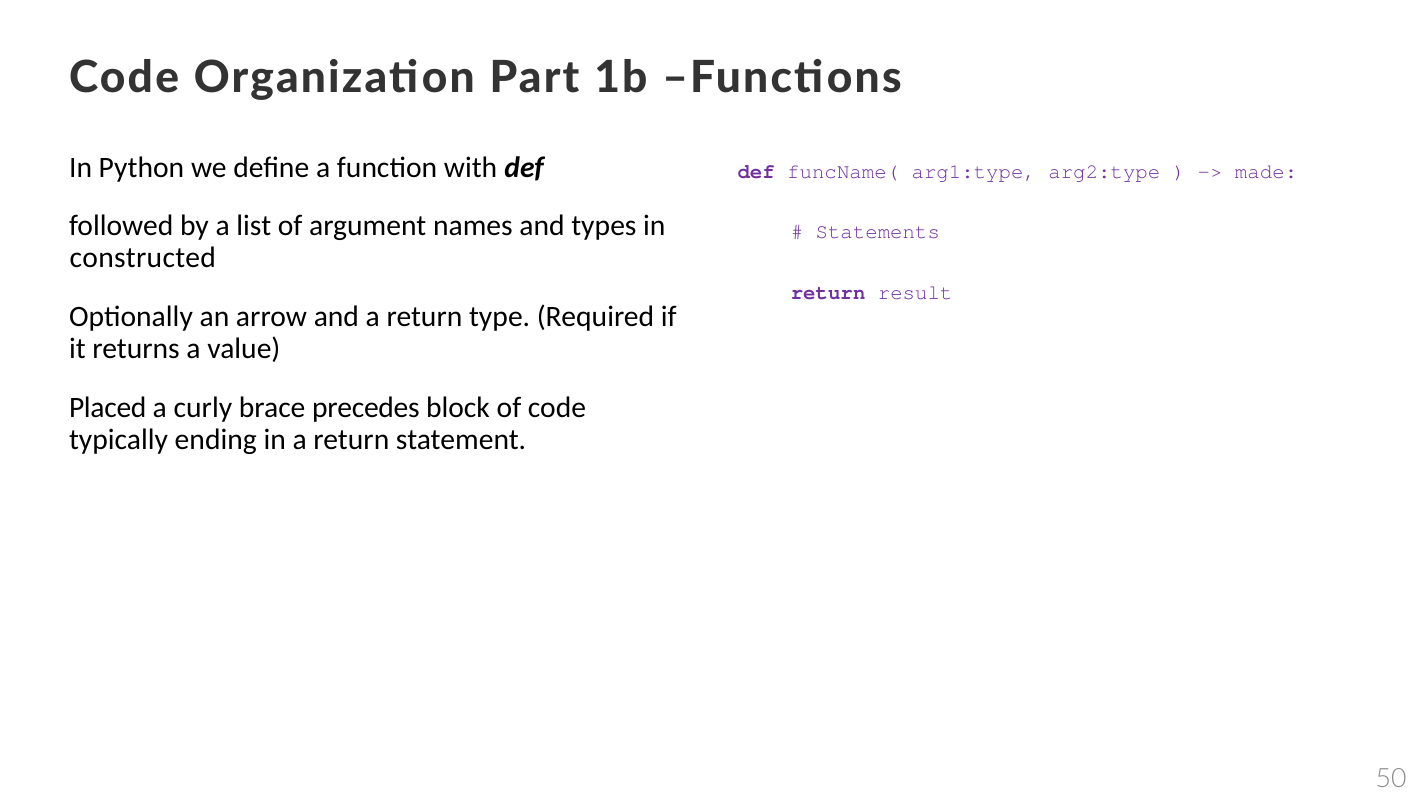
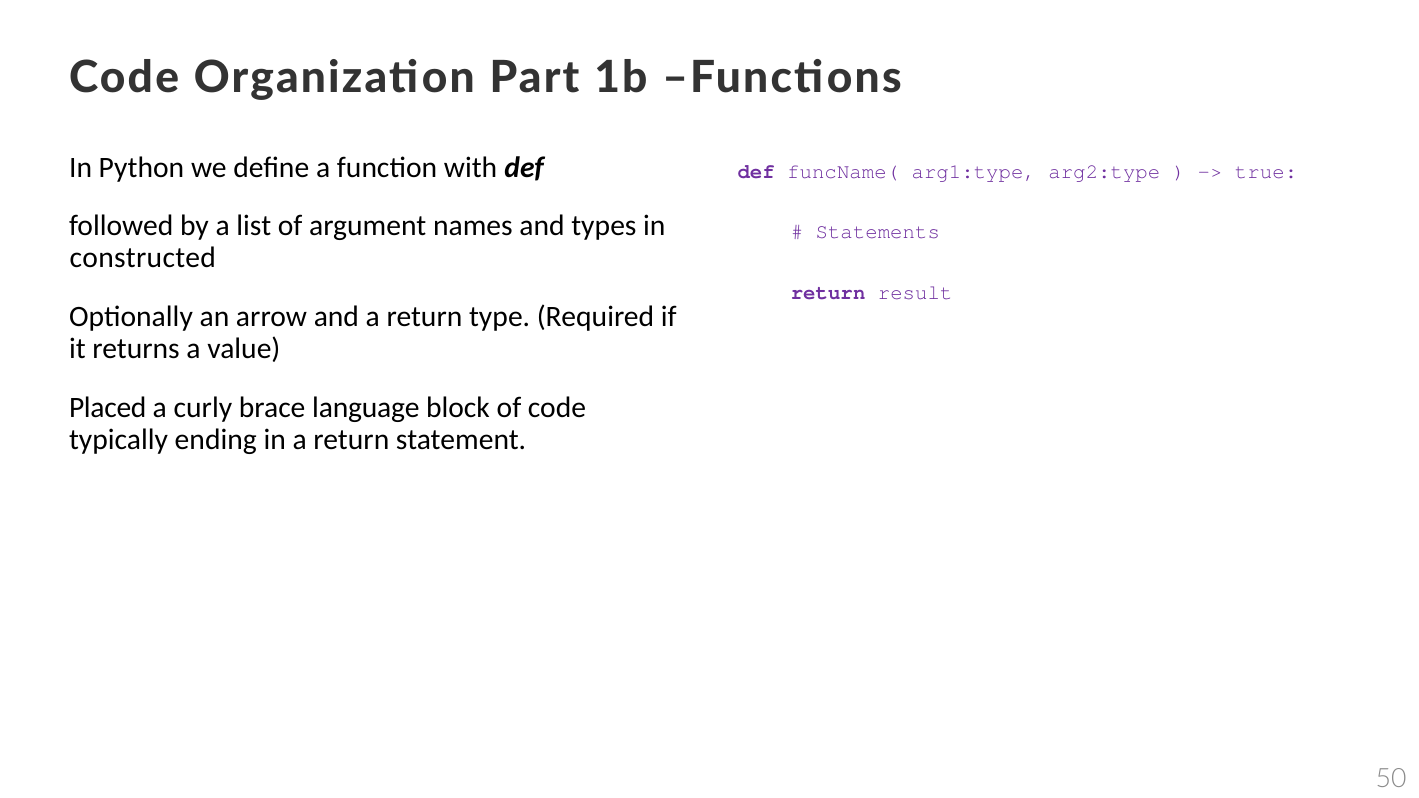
made: made -> true
precedes: precedes -> language
